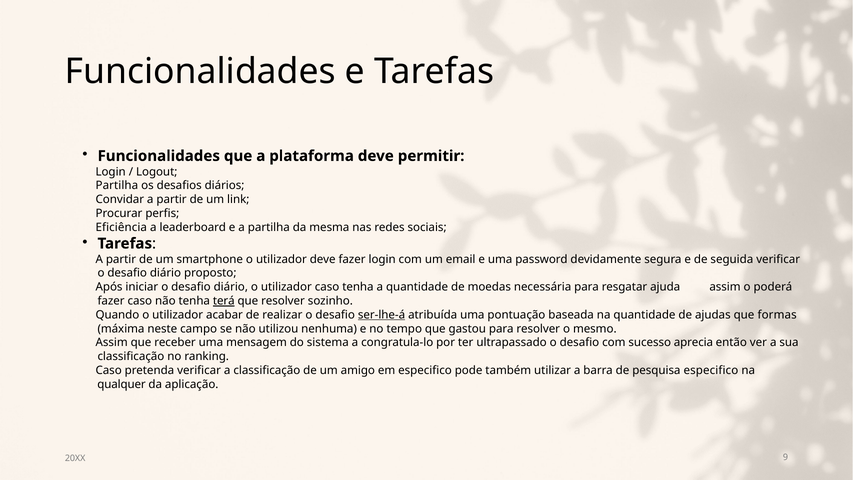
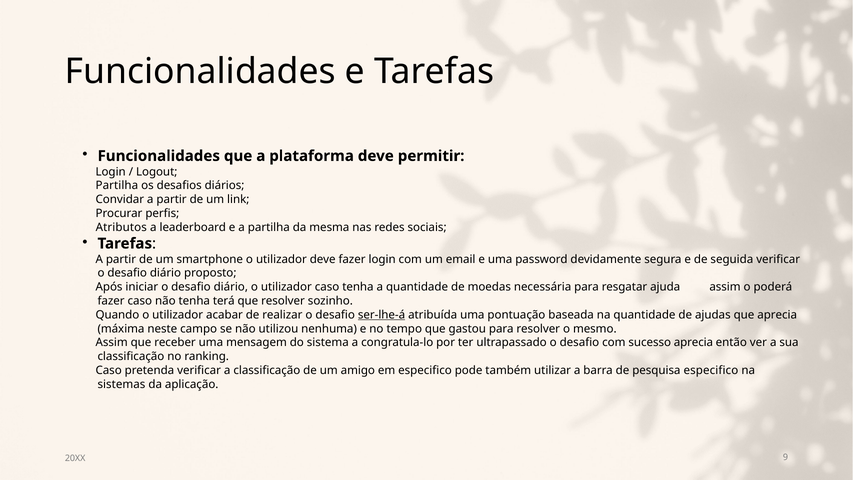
Eficiência: Eficiência -> Atributos
terá underline: present -> none
que formas: formas -> aprecia
qualquer: qualquer -> sistemas
